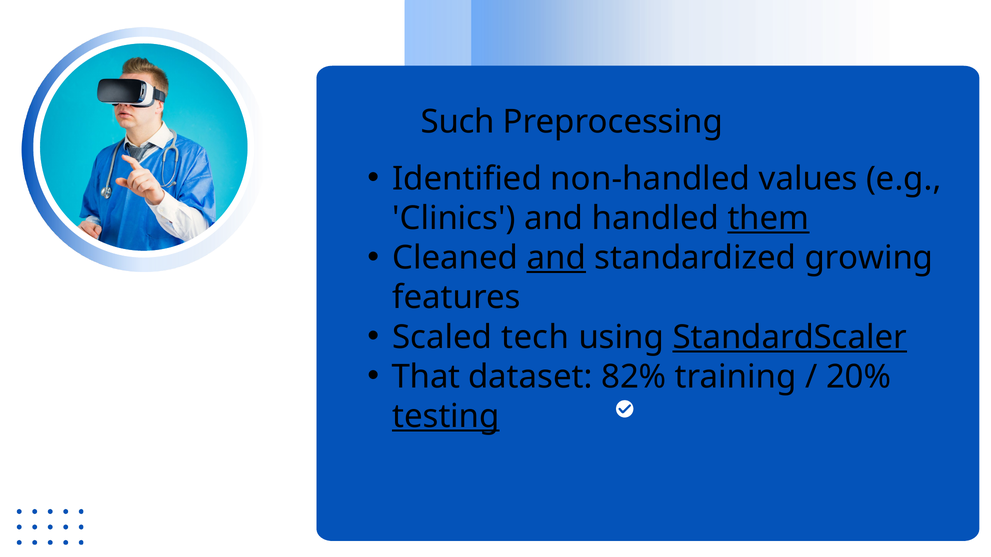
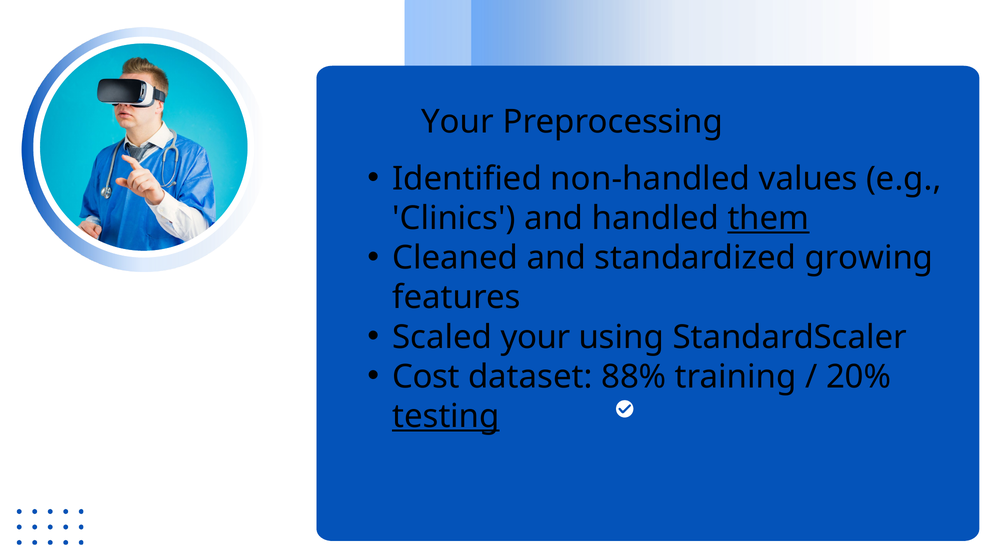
Such at (458, 122): Such -> Your
and at (556, 258) underline: present -> none
Scaled tech: tech -> your
StandardScaler underline: present -> none
That: That -> Cost
82%: 82% -> 88%
